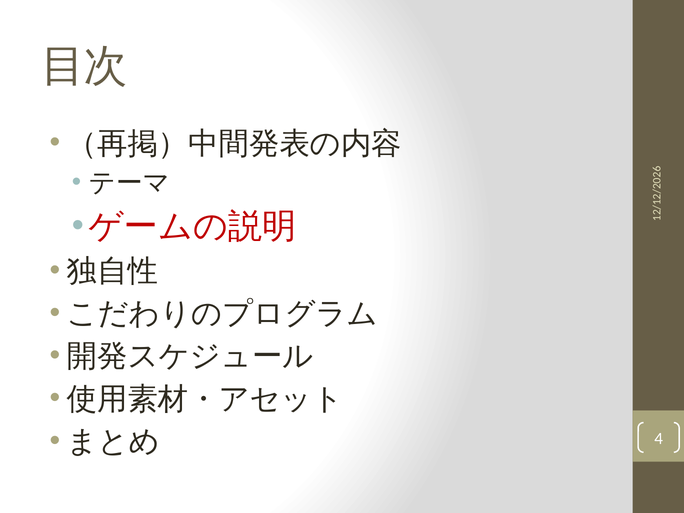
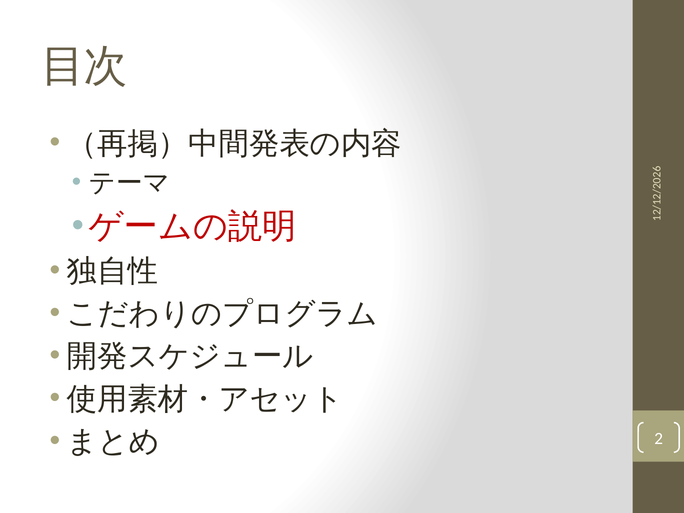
4 at (659, 438): 4 -> 2
